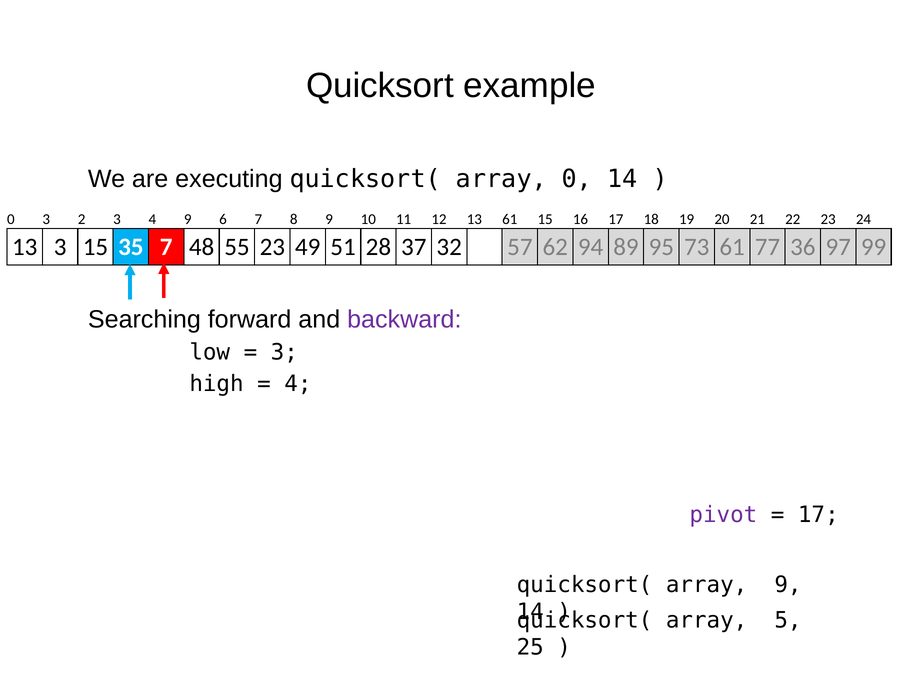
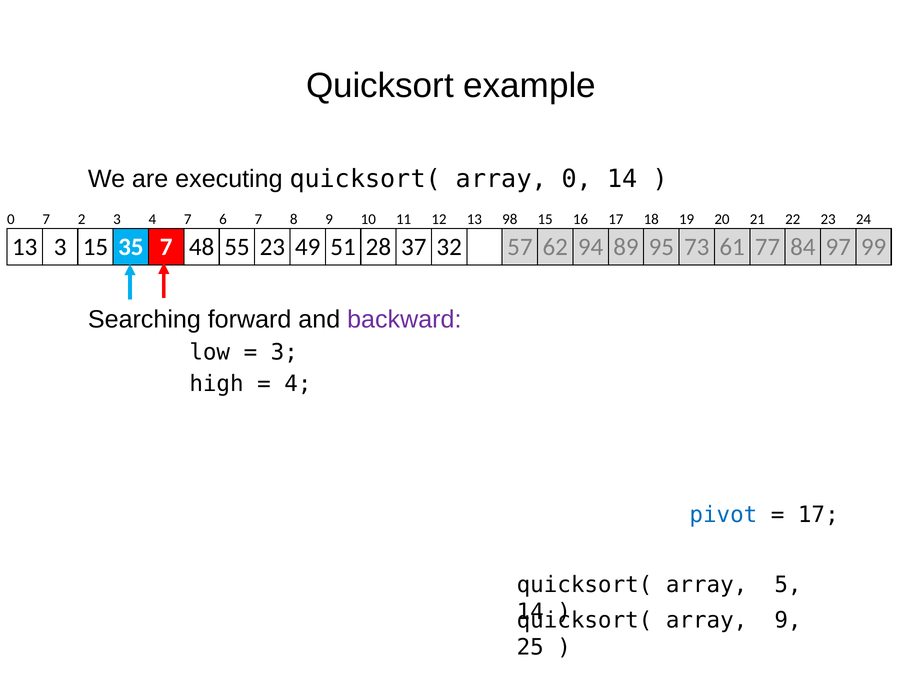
0 3: 3 -> 7
4 9: 9 -> 7
13 61: 61 -> 98
36: 36 -> 84
pivot colour: purple -> blue
array 9: 9 -> 5
array 5: 5 -> 9
